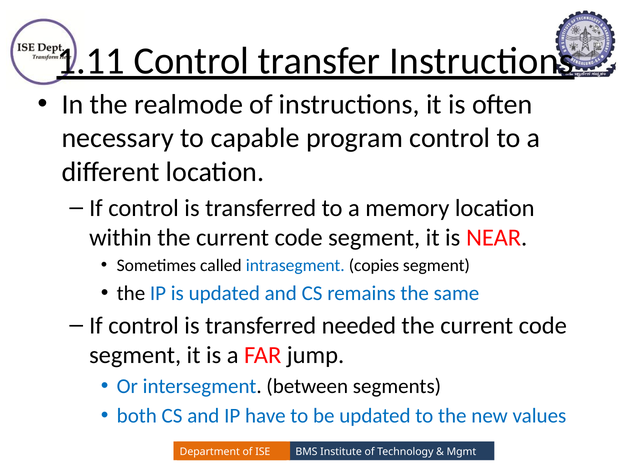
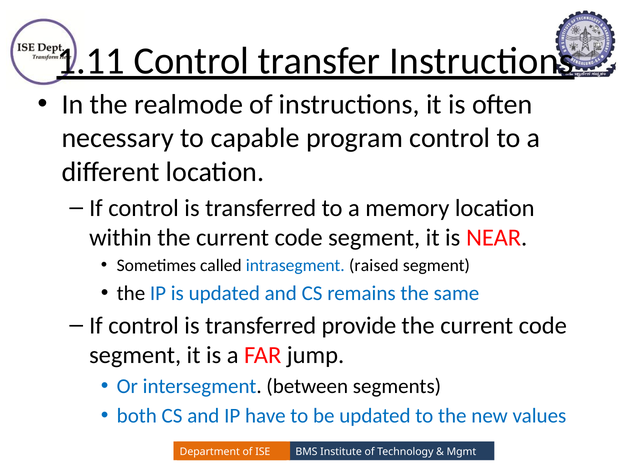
copies: copies -> raised
needed: needed -> provide
